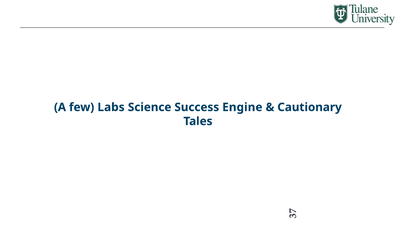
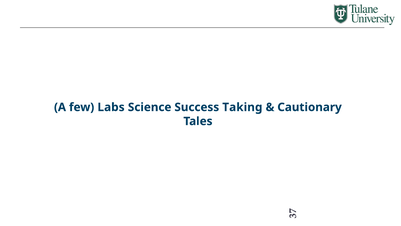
Engine: Engine -> Taking
